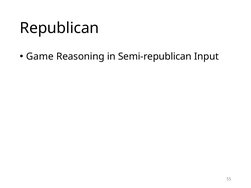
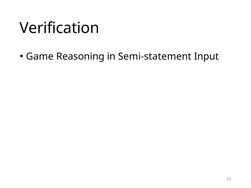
Republican: Republican -> Verification
Semi-republican: Semi-republican -> Semi-statement
